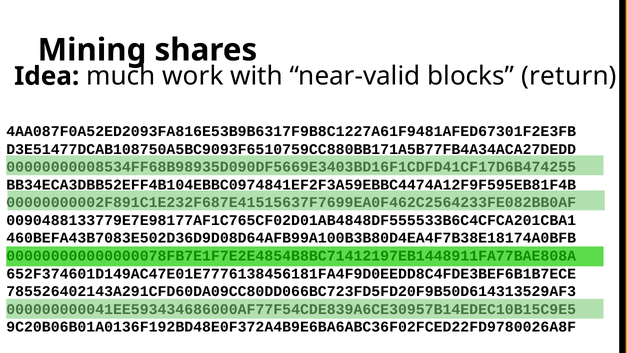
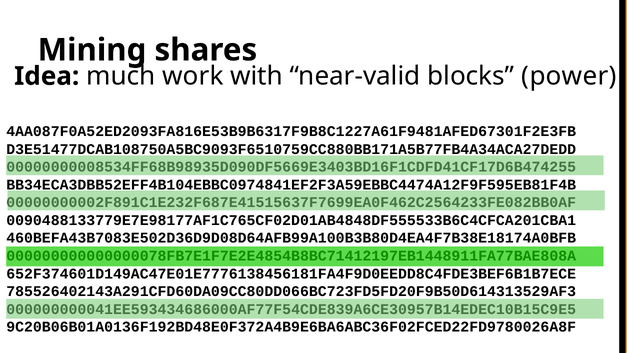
return: return -> power
